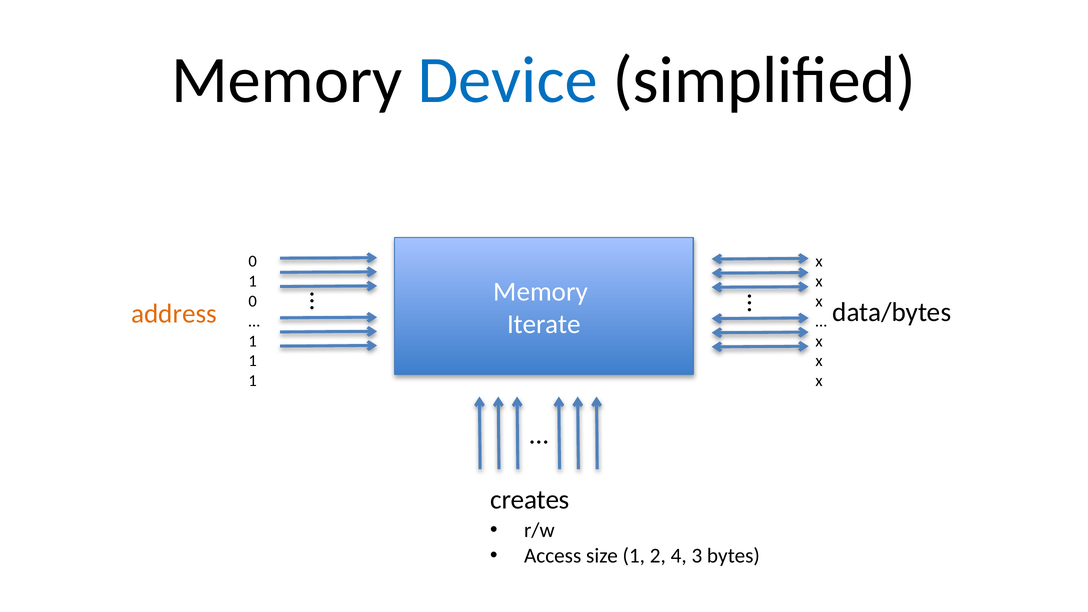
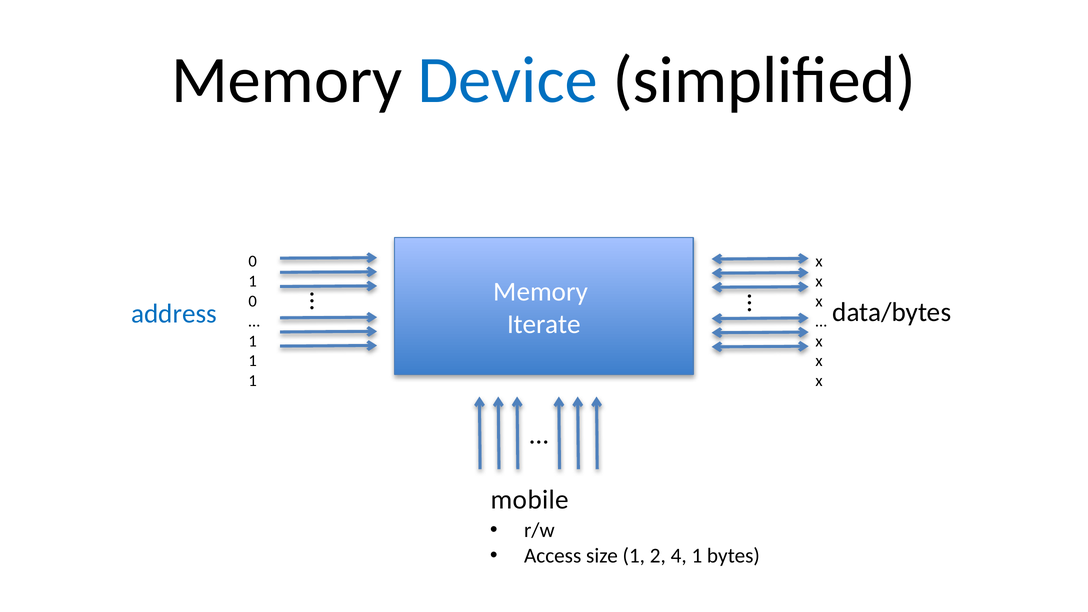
address colour: orange -> blue
creates: creates -> mobile
4 3: 3 -> 1
